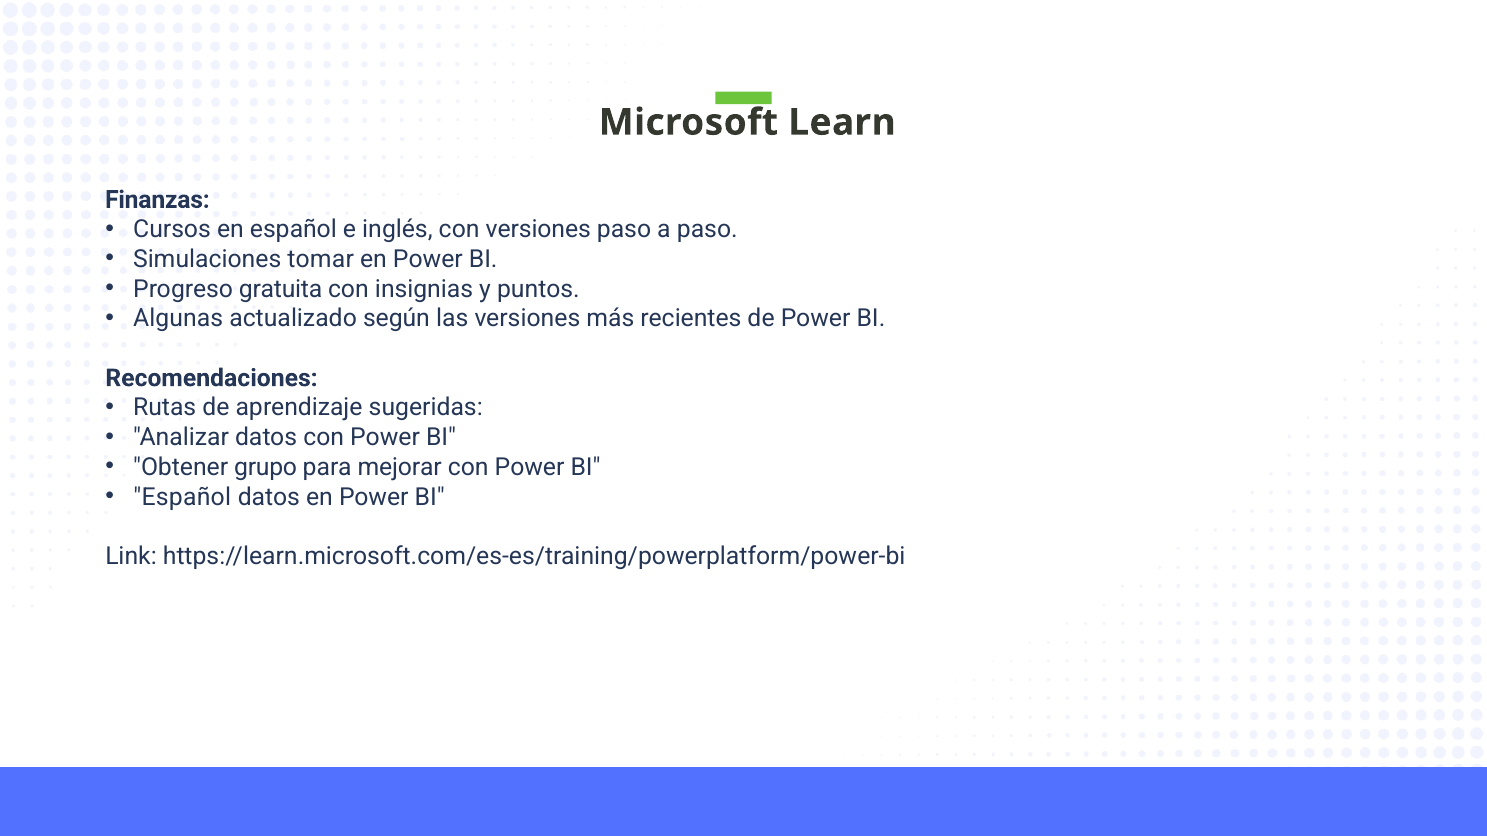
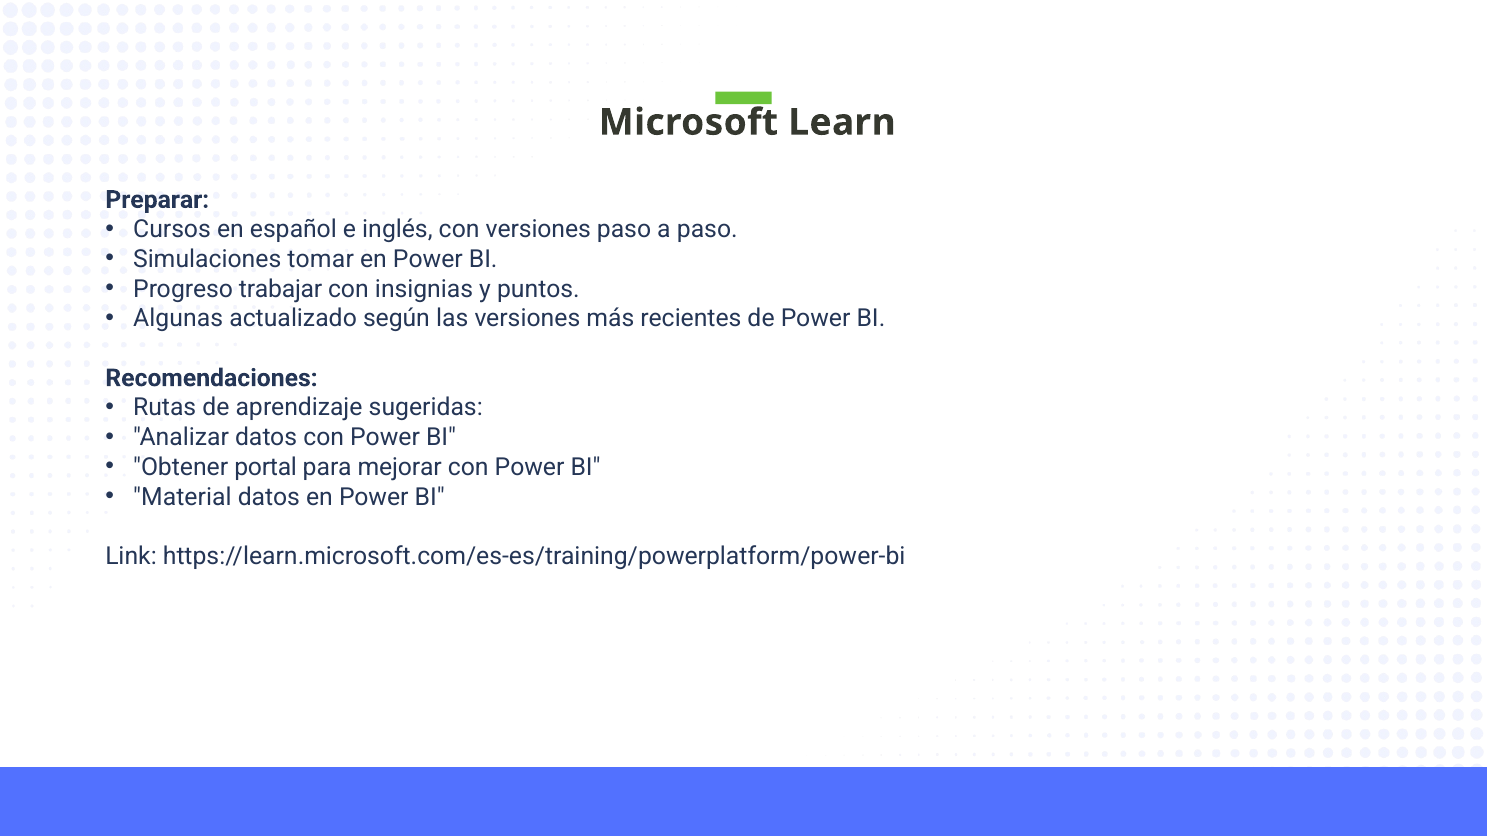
Finanzas: Finanzas -> Preparar
gratuita: gratuita -> trabajar
grupo: grupo -> portal
Español at (182, 497): Español -> Material
